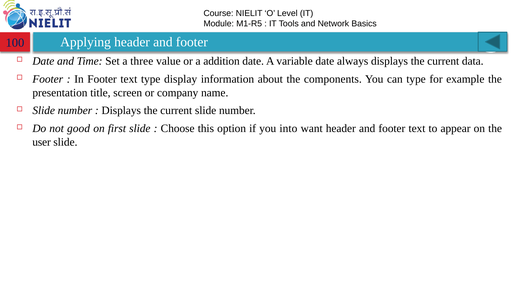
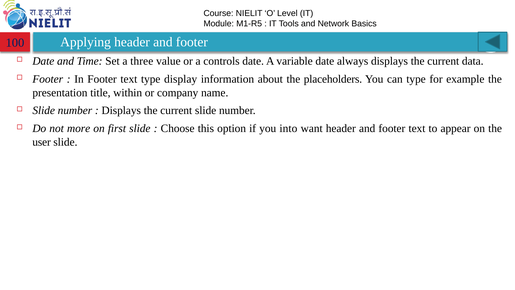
addition: addition -> controls
components: components -> placeholders
screen: screen -> within
good: good -> more
